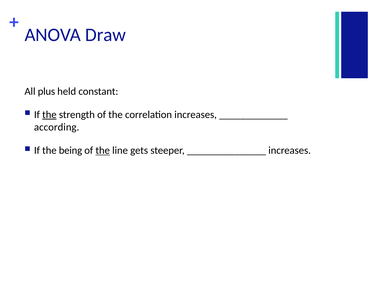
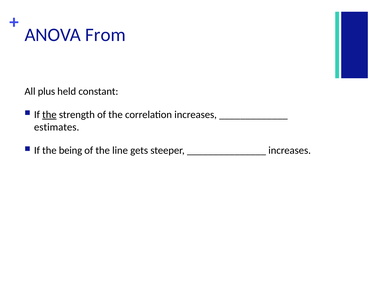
Draw: Draw -> From
according: according -> estimates
the at (103, 150) underline: present -> none
